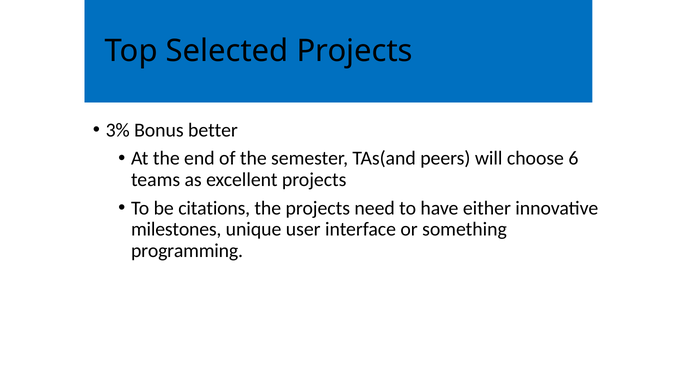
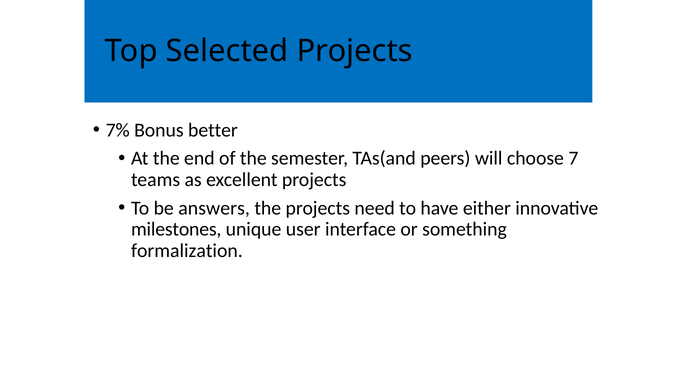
3%: 3% -> 7%
6: 6 -> 7
citations: citations -> answers
programming: programming -> formalization
